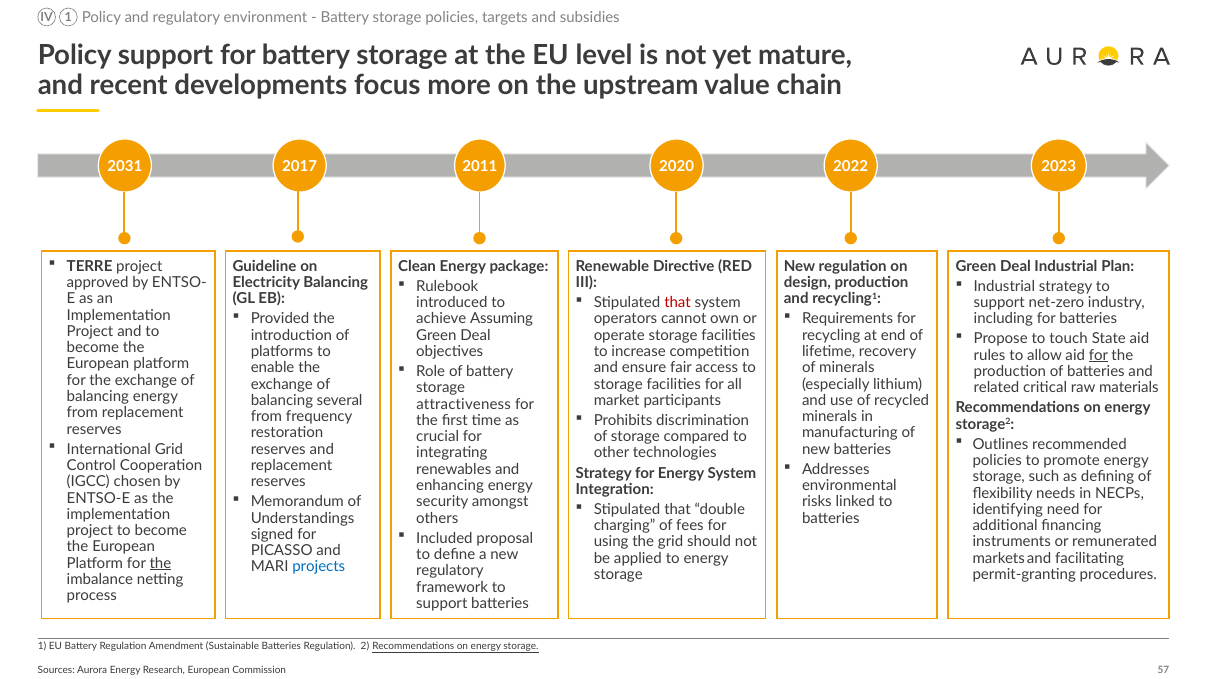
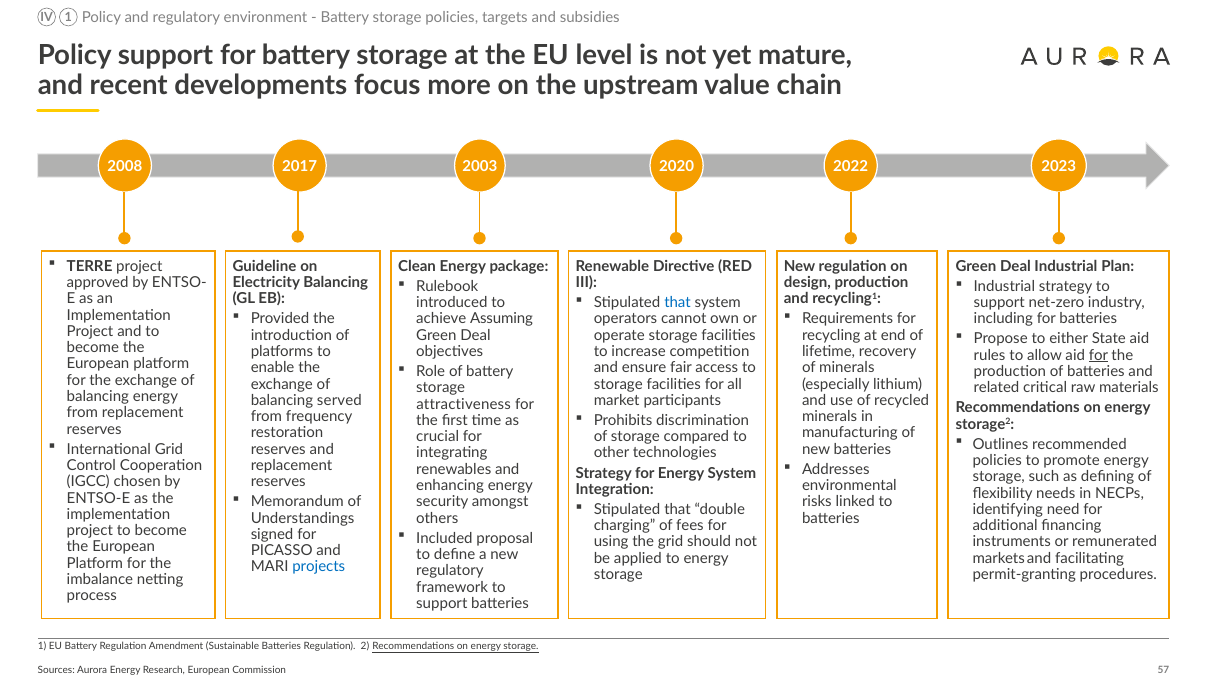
2031: 2031 -> 2008
2011: 2011 -> 2003
that at (678, 303) colour: red -> blue
touch: touch -> either
several: several -> served
the at (160, 563) underline: present -> none
